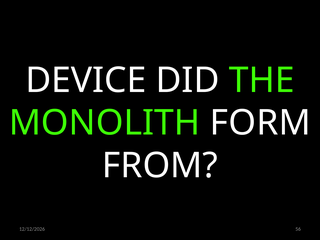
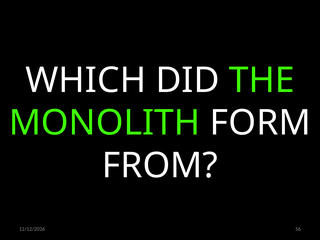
DEVICE: DEVICE -> WHICH
